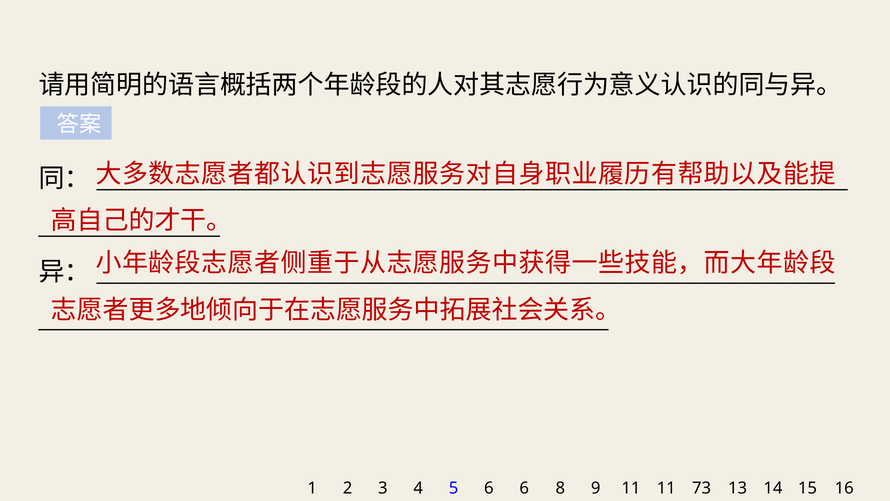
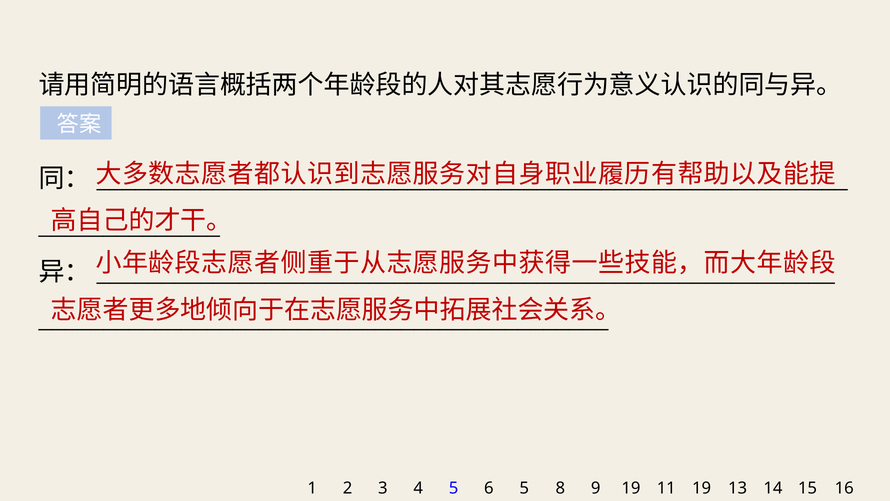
6 6: 6 -> 5
9 11: 11 -> 19
11 73: 73 -> 19
